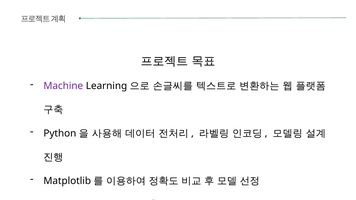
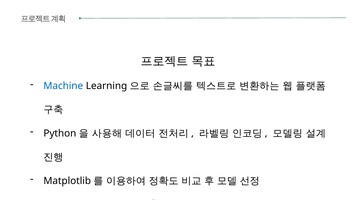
Machine colour: purple -> blue
